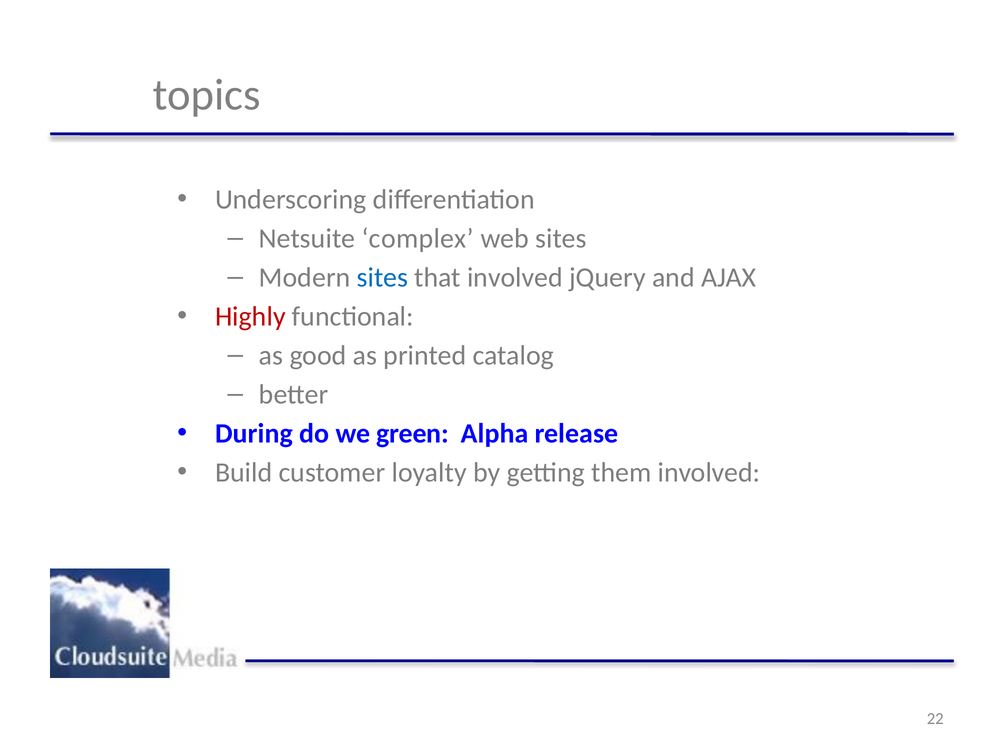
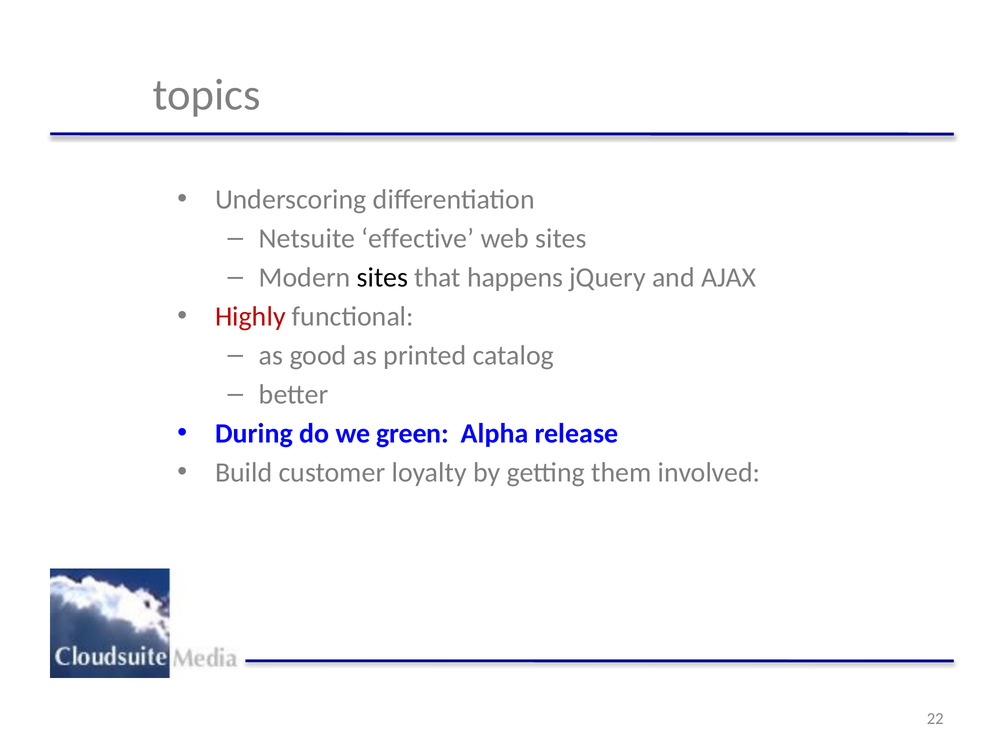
complex: complex -> effective
sites at (382, 278) colour: blue -> black
that involved: involved -> happens
